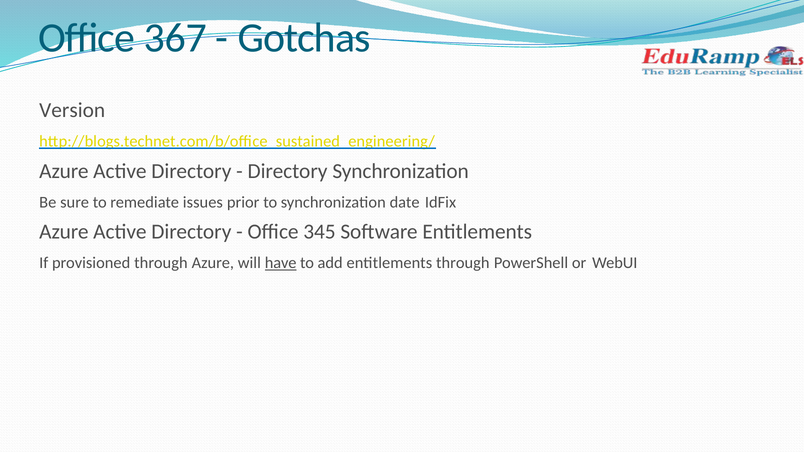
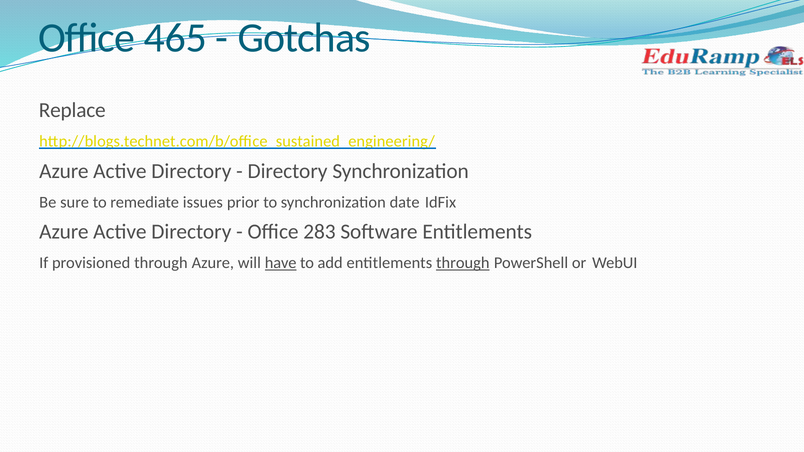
367: 367 -> 465
Version: Version -> Replace
345: 345 -> 283
through at (463, 263) underline: none -> present
